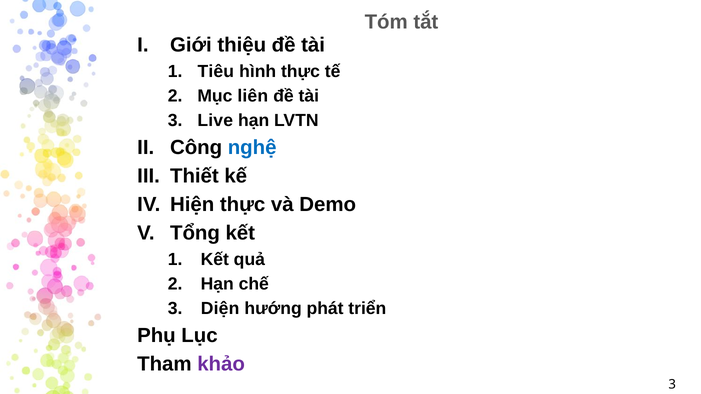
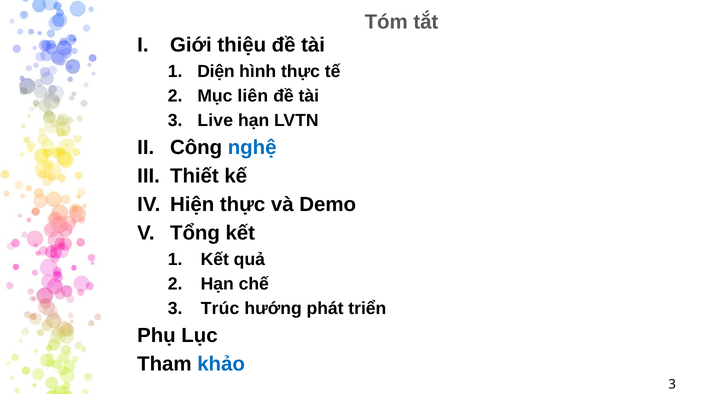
Tiêu: Tiêu -> Diện
Diện: Diện -> Trúc
khảo colour: purple -> blue
